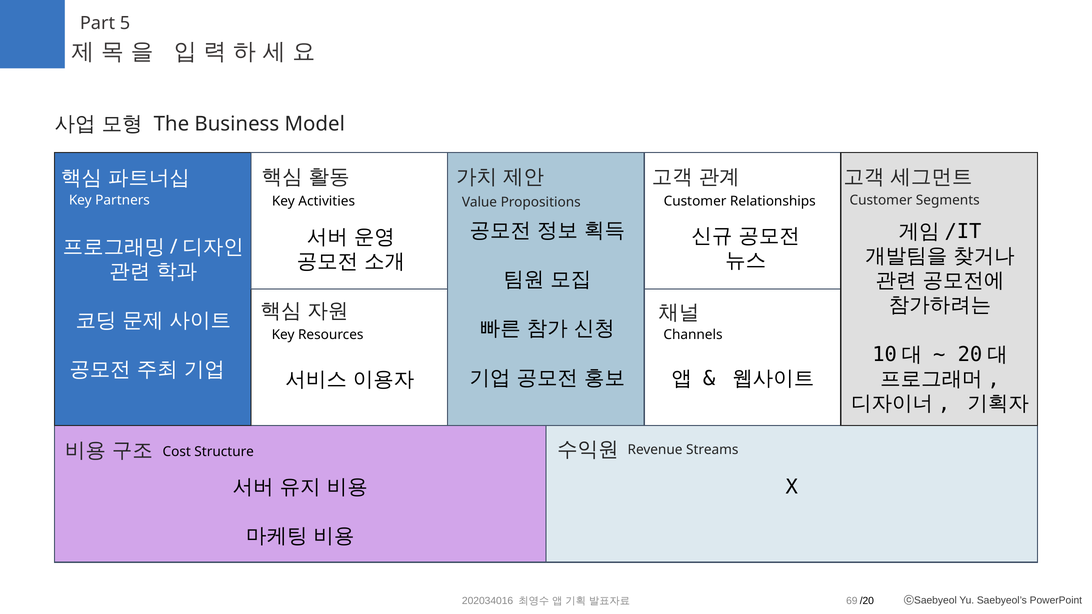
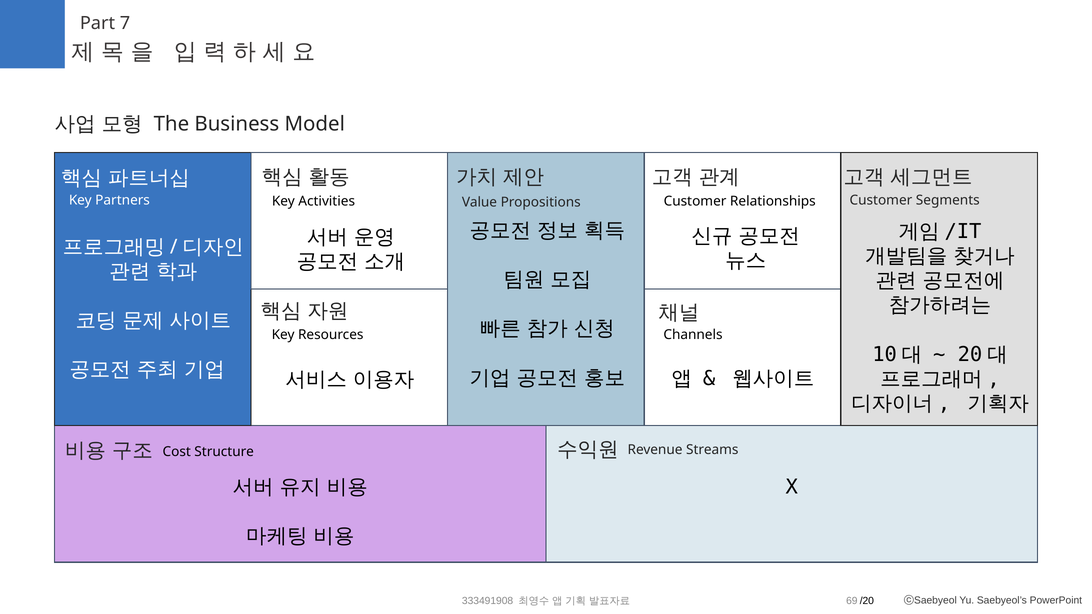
5: 5 -> 7
202034016: 202034016 -> 333491908
